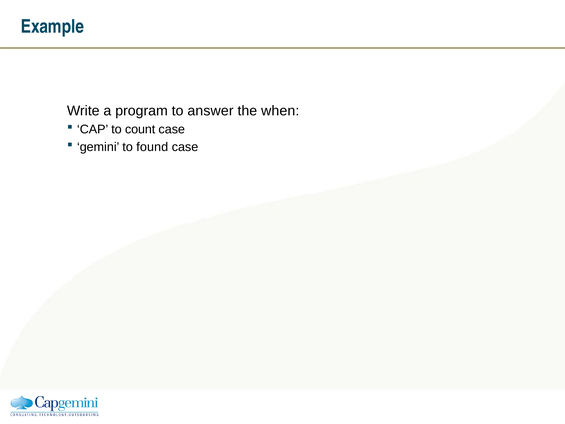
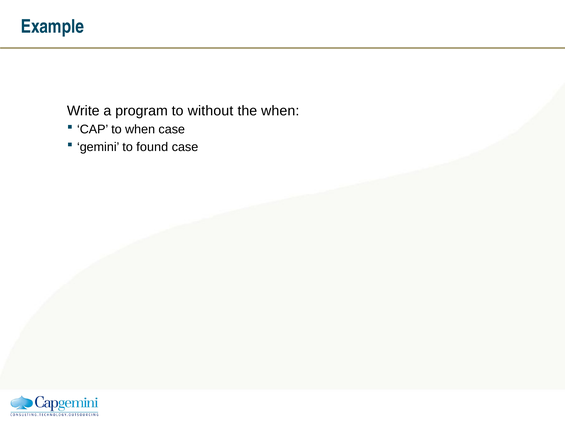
answer: answer -> without
to count: count -> when
